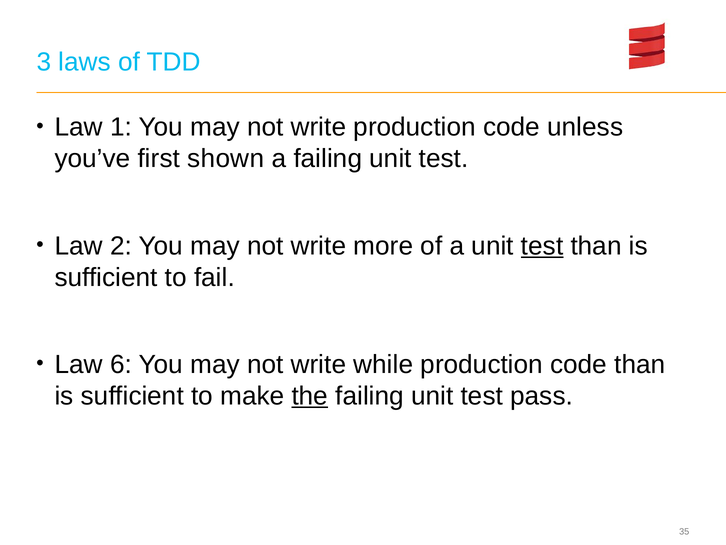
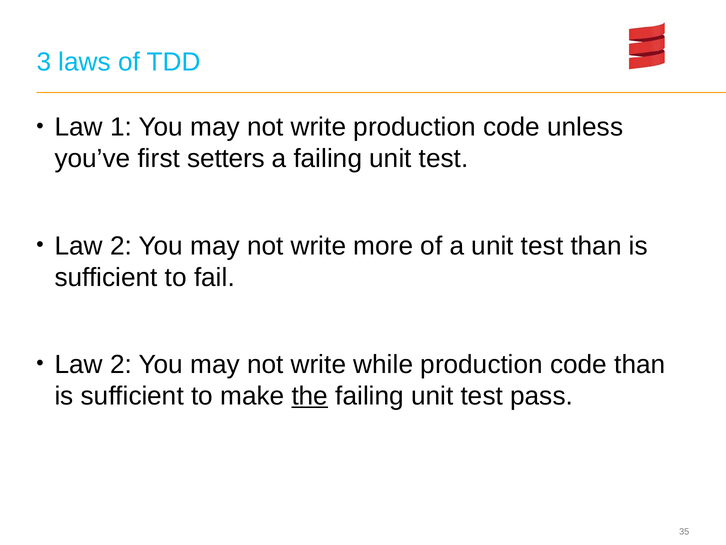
shown: shown -> setters
test at (542, 246) underline: present -> none
6 at (121, 364): 6 -> 2
